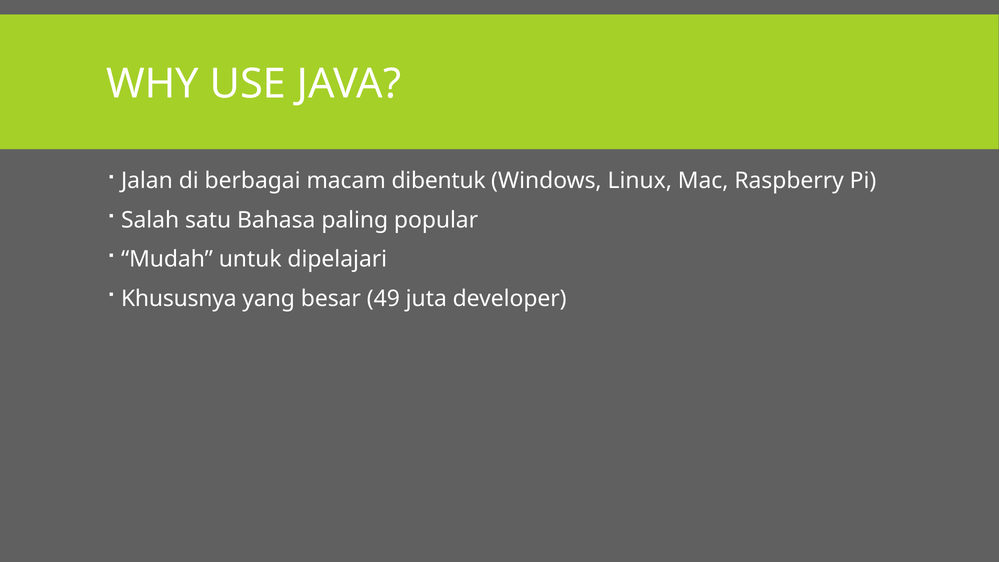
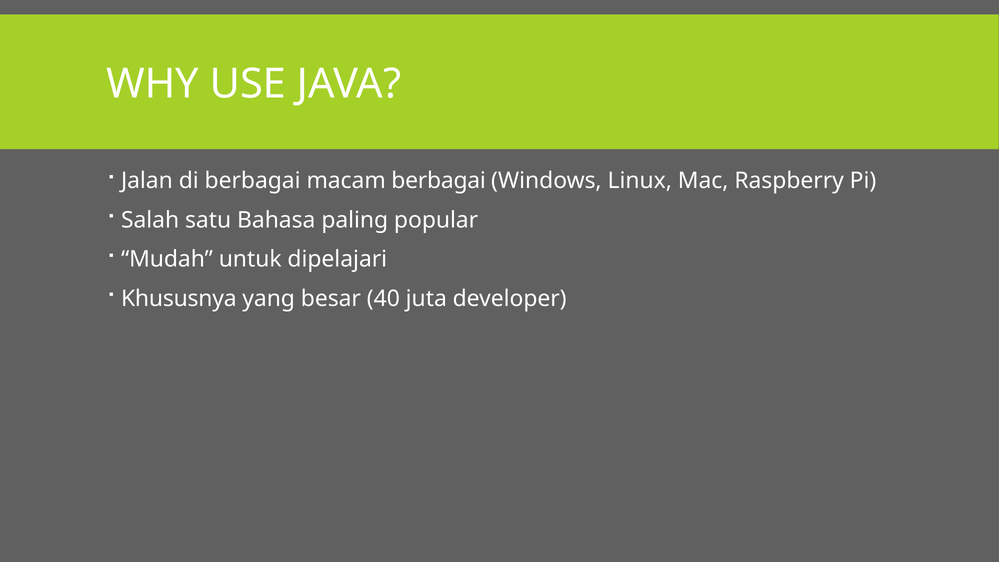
macam dibentuk: dibentuk -> berbagai
49: 49 -> 40
